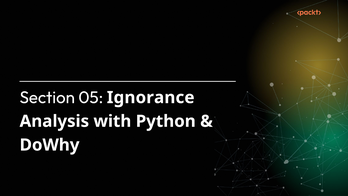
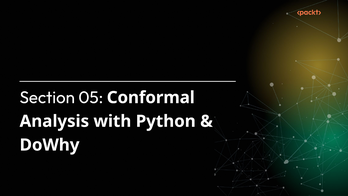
Ignorance: Ignorance -> Conformal
